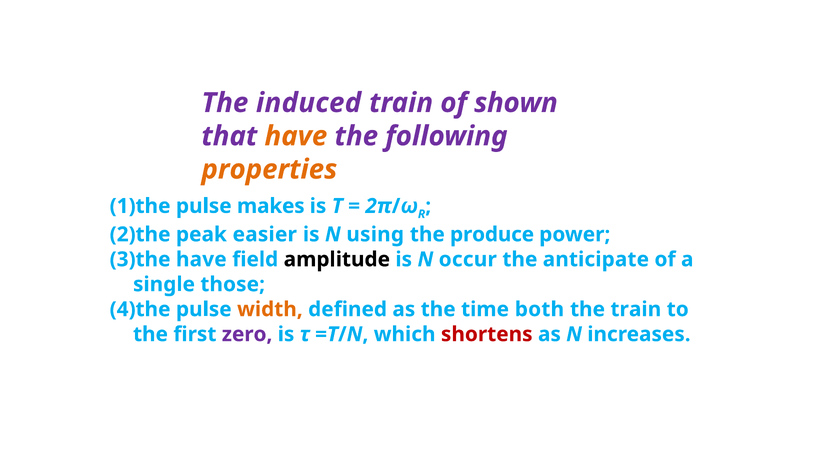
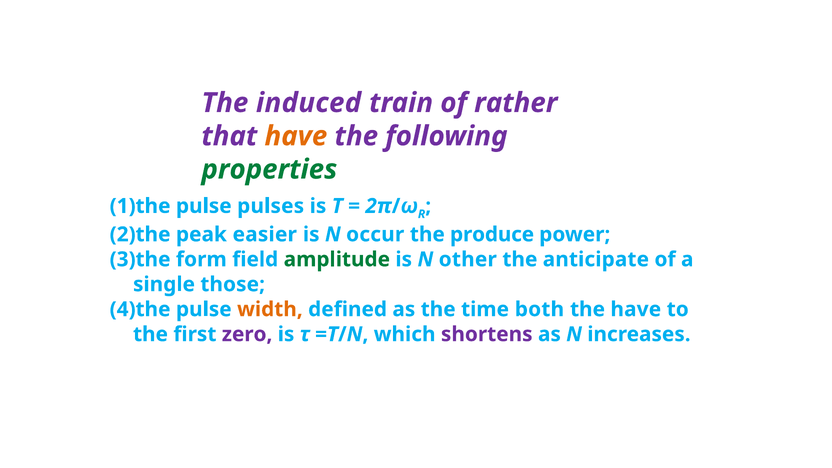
shown: shown -> rather
properties colour: orange -> green
makes: makes -> pulses
using: using -> occur
have at (201, 259): have -> form
amplitude colour: black -> green
occur: occur -> other
the train: train -> have
shortens colour: red -> purple
